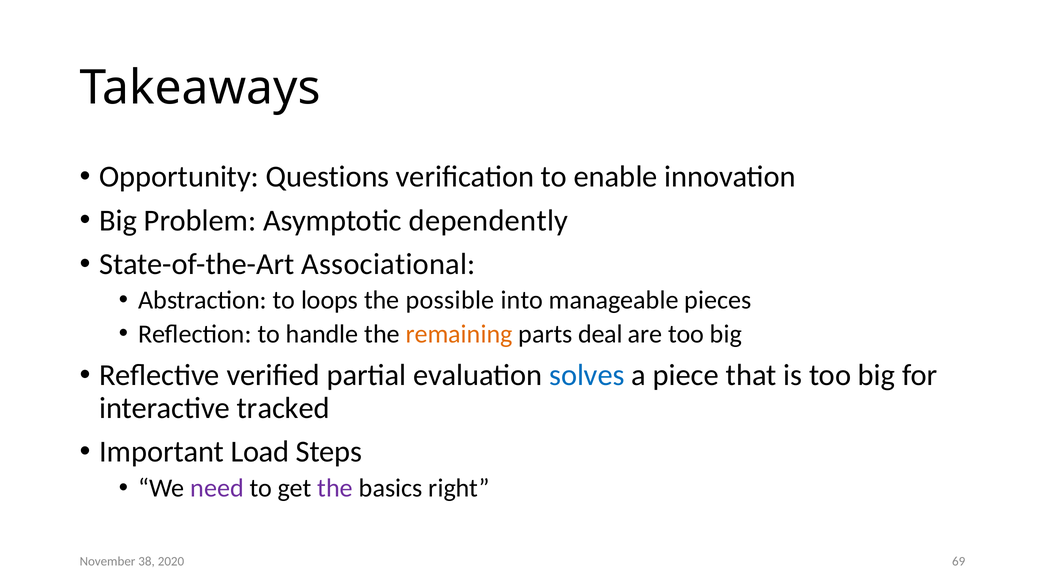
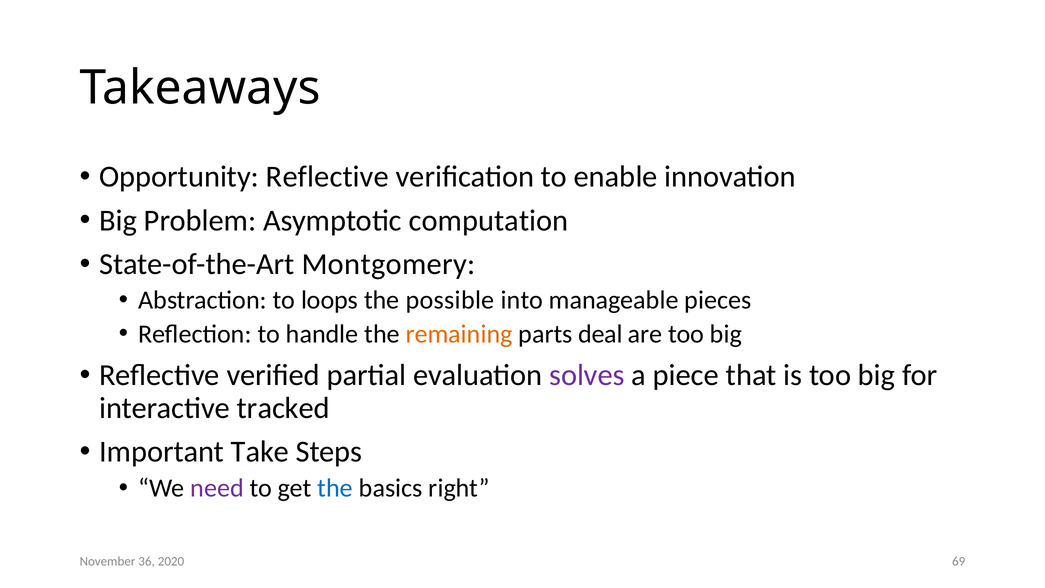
Opportunity Questions: Questions -> Reflective
dependently: dependently -> computation
Associational: Associational -> Montgomery
solves colour: blue -> purple
Load: Load -> Take
the at (335, 488) colour: purple -> blue
38: 38 -> 36
